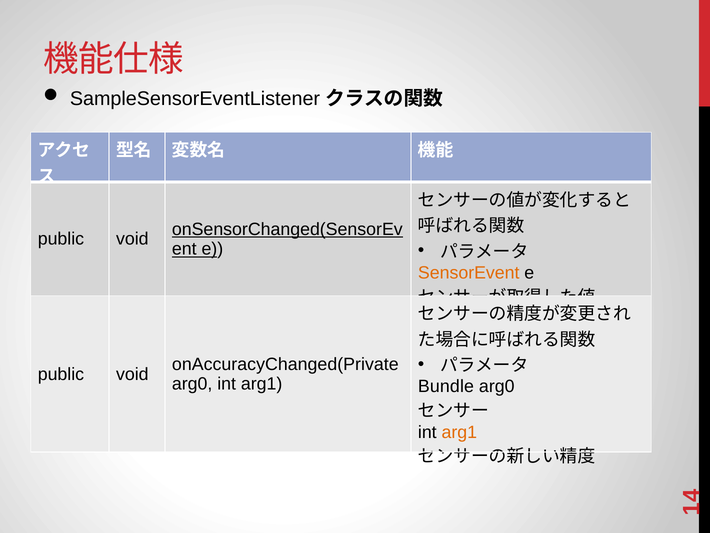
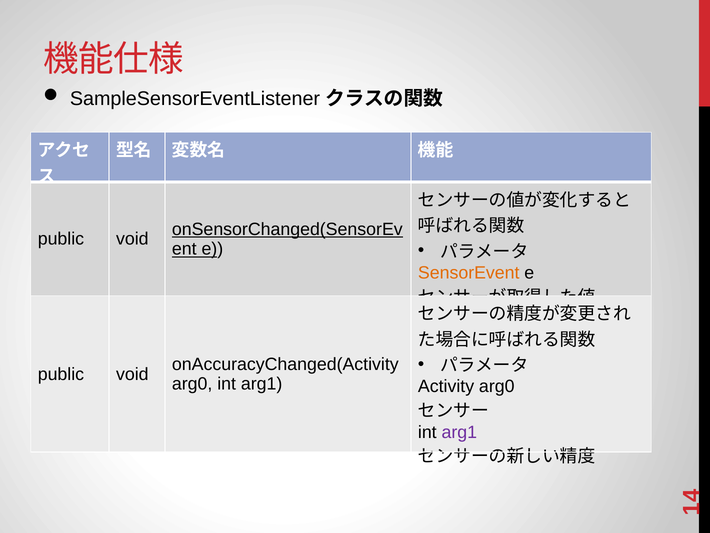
onAccuracyChanged(Private: onAccuracyChanged(Private -> onAccuracyChanged(Activity
Bundle: Bundle -> Activity
arg1 at (459, 432) colour: orange -> purple
